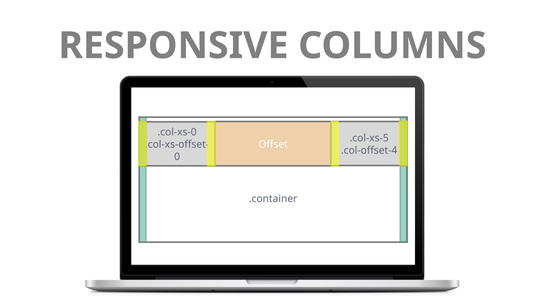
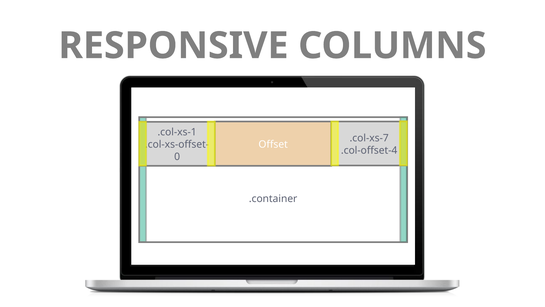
.col-xs-0: .col-xs-0 -> .col-xs-1
.col-xs-5: .col-xs-5 -> .col-xs-7
